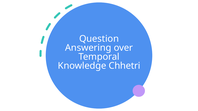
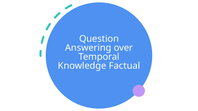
Chhetri: Chhetri -> Factual
